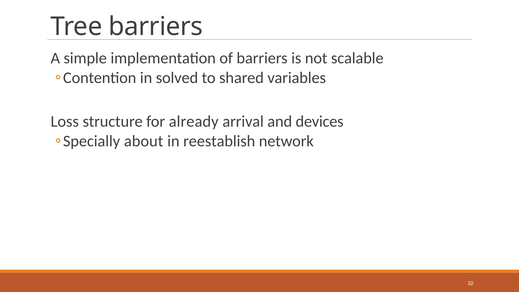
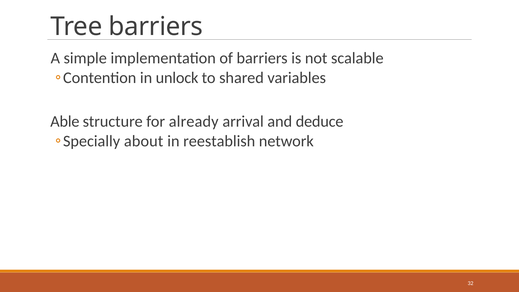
solved: solved -> unlock
Loss: Loss -> Able
devices: devices -> deduce
